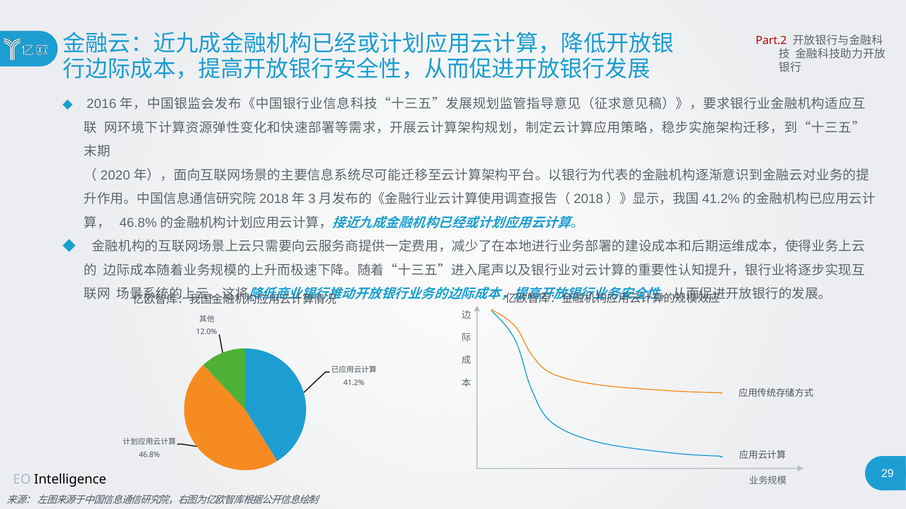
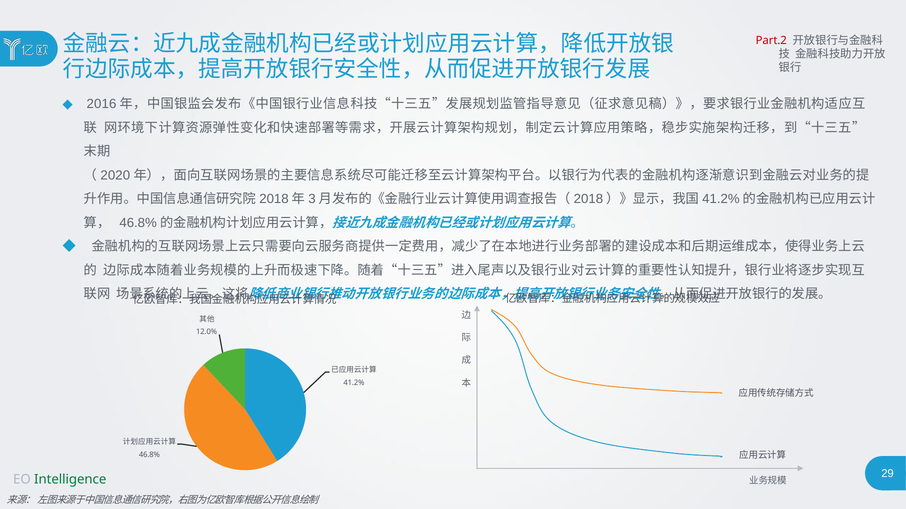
Intelligence colour: black -> green
